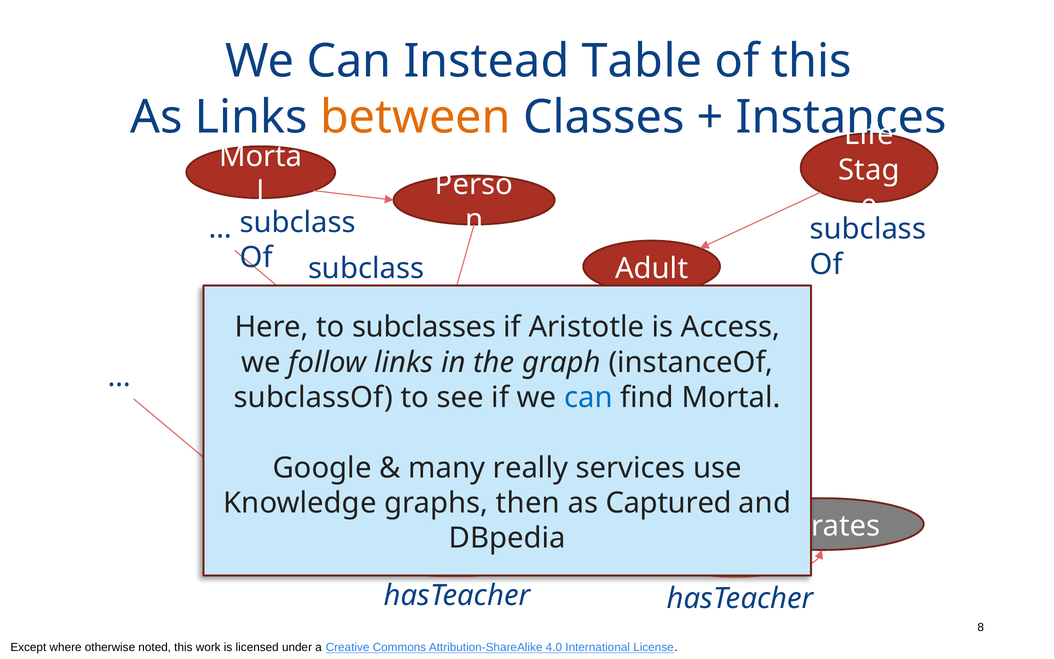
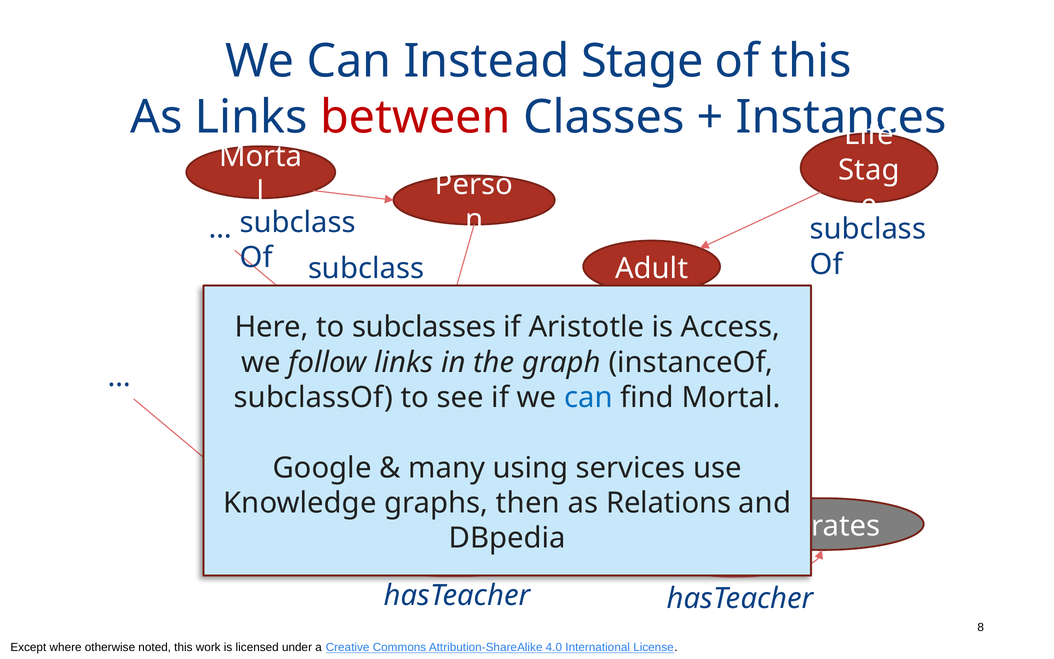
Table: Table -> Stage
between colour: orange -> red
really: really -> using
Captured: Captured -> Relations
